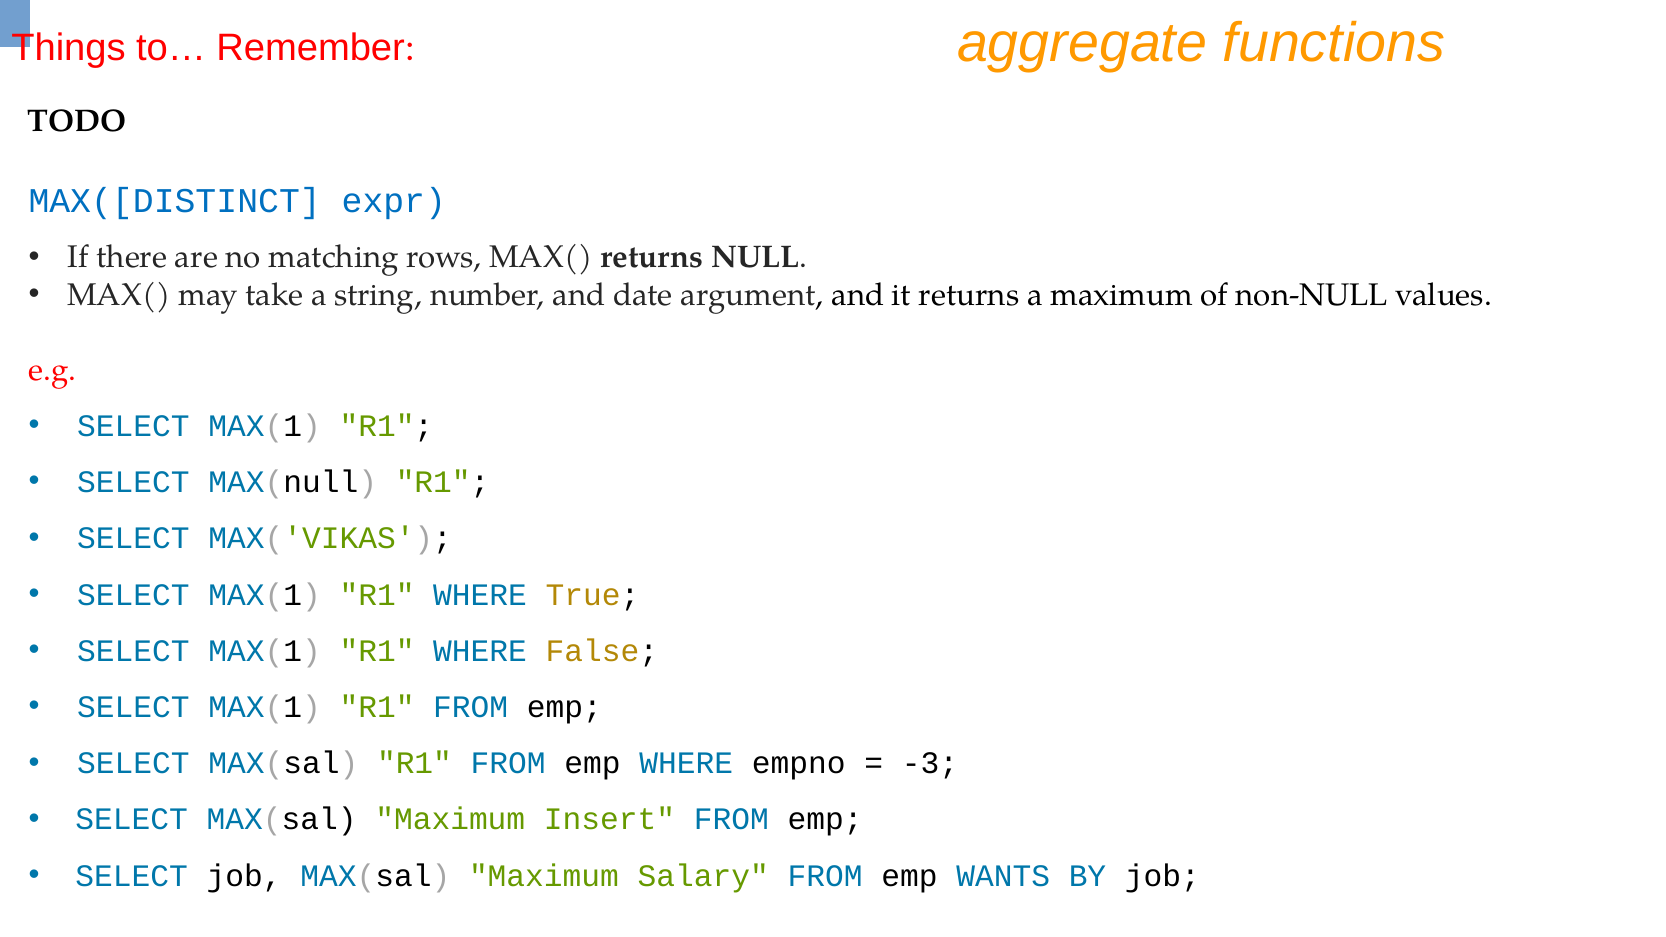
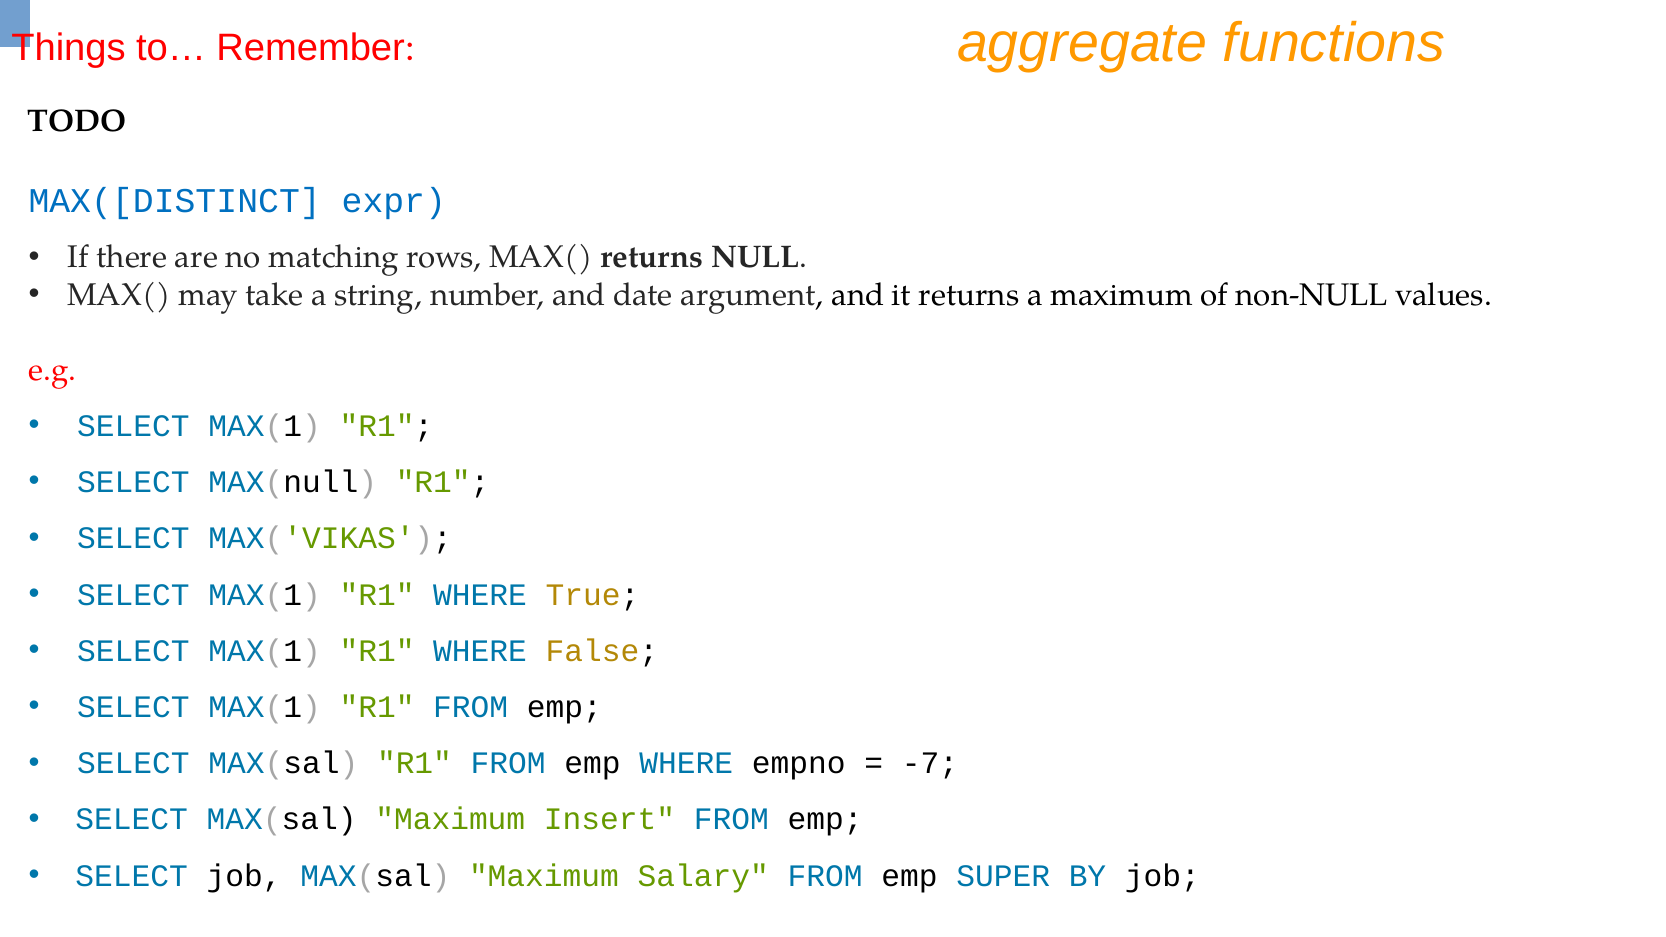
-3: -3 -> -7
WANTS: WANTS -> SUPER
